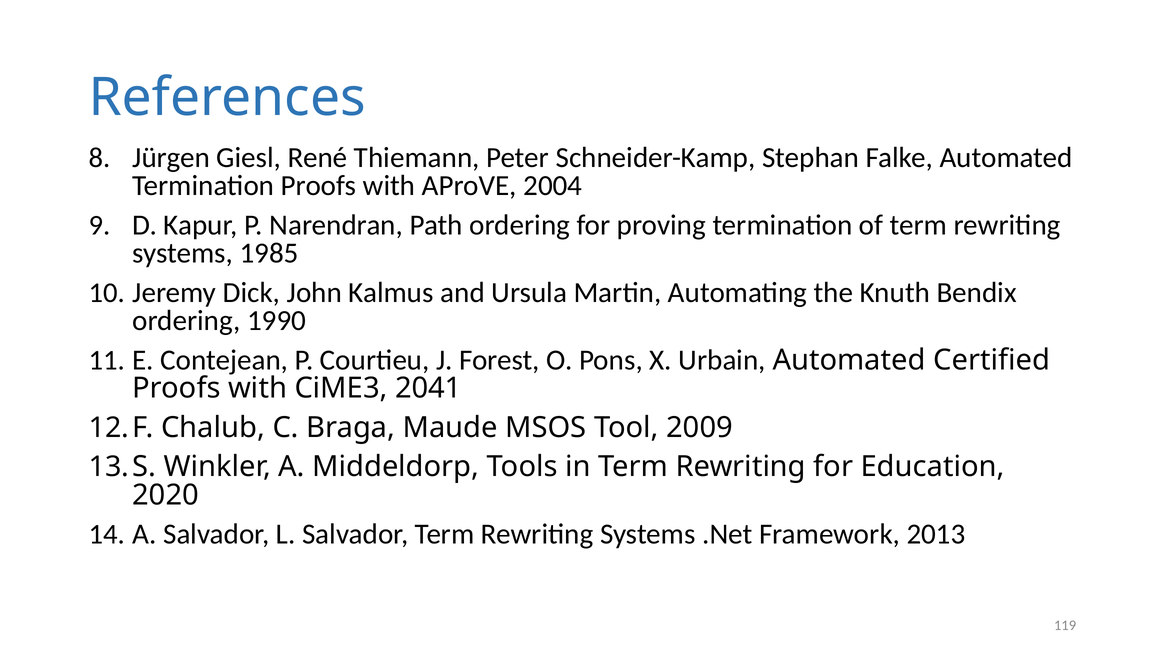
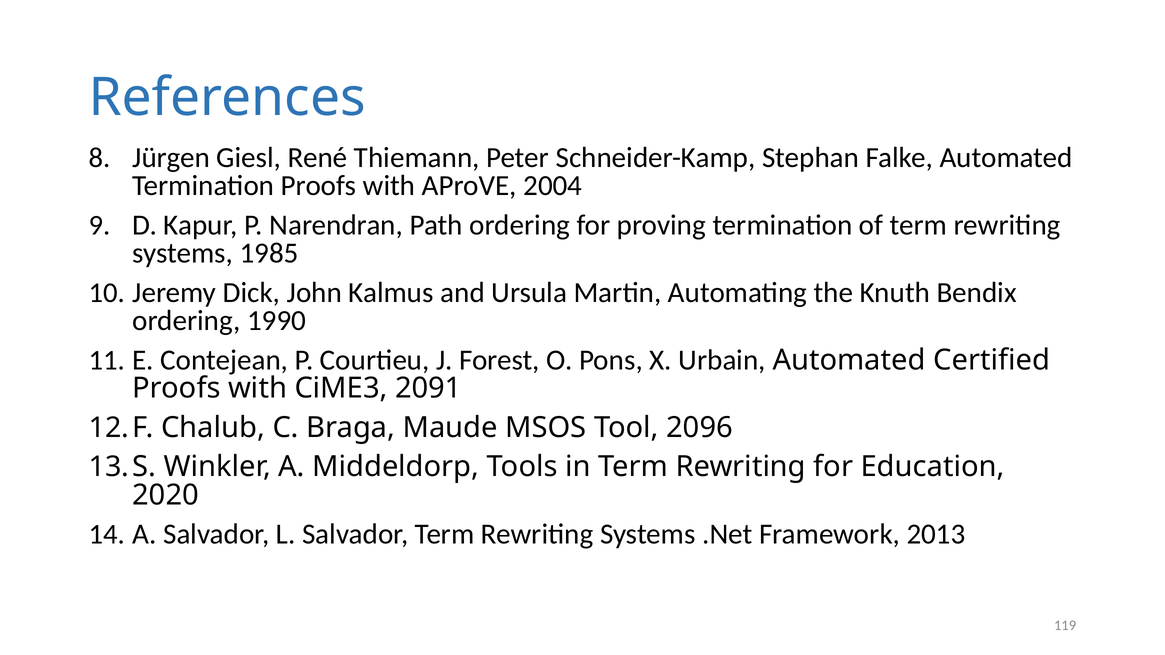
2041: 2041 -> 2091
2009: 2009 -> 2096
